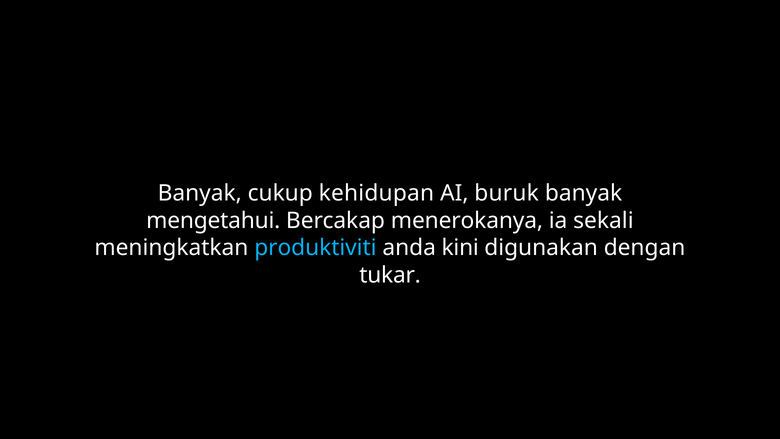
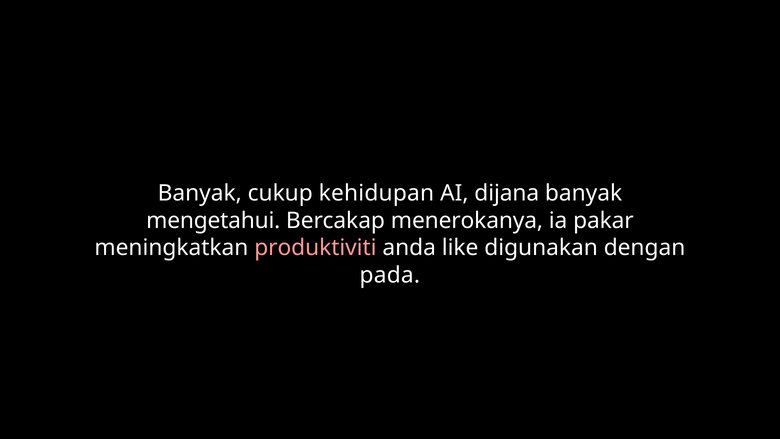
buruk: buruk -> dijana
sekali: sekali -> pakar
produktiviti colour: light blue -> pink
kini: kini -> like
tukar: tukar -> pada
